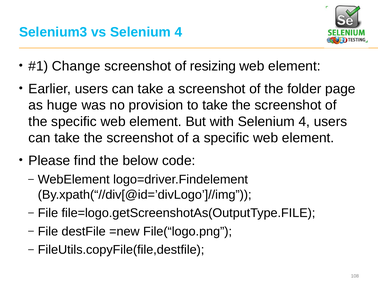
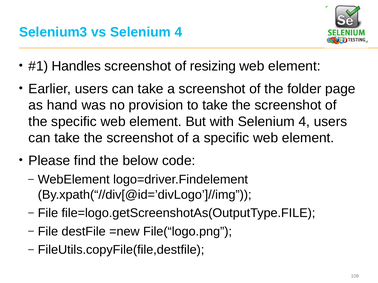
Change: Change -> Handles
huge: huge -> hand
